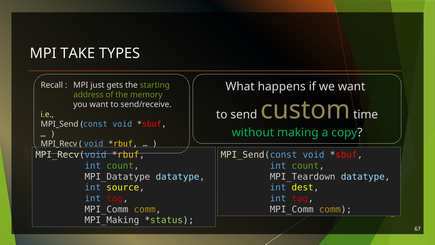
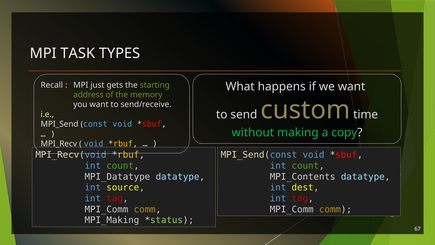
TAKE: TAKE -> TASK
MPI_Teardown: MPI_Teardown -> MPI_Contents
